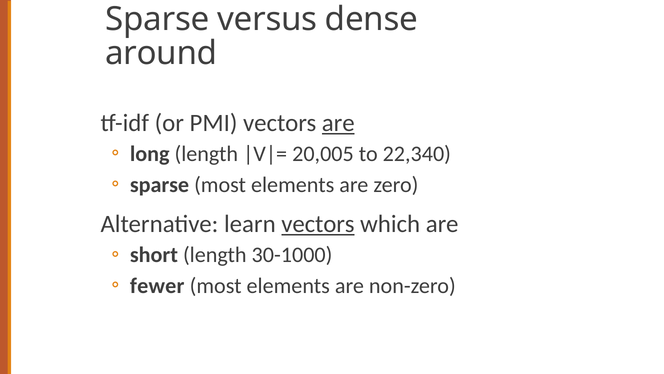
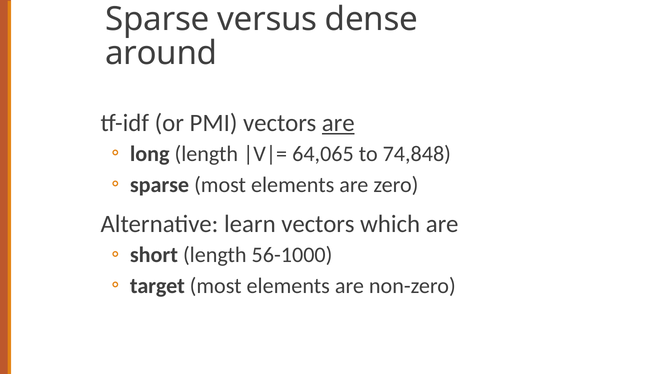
20,005: 20,005 -> 64,065
22,340: 22,340 -> 74,848
vectors at (318, 224) underline: present -> none
30-1000: 30-1000 -> 56-1000
fewer: fewer -> target
